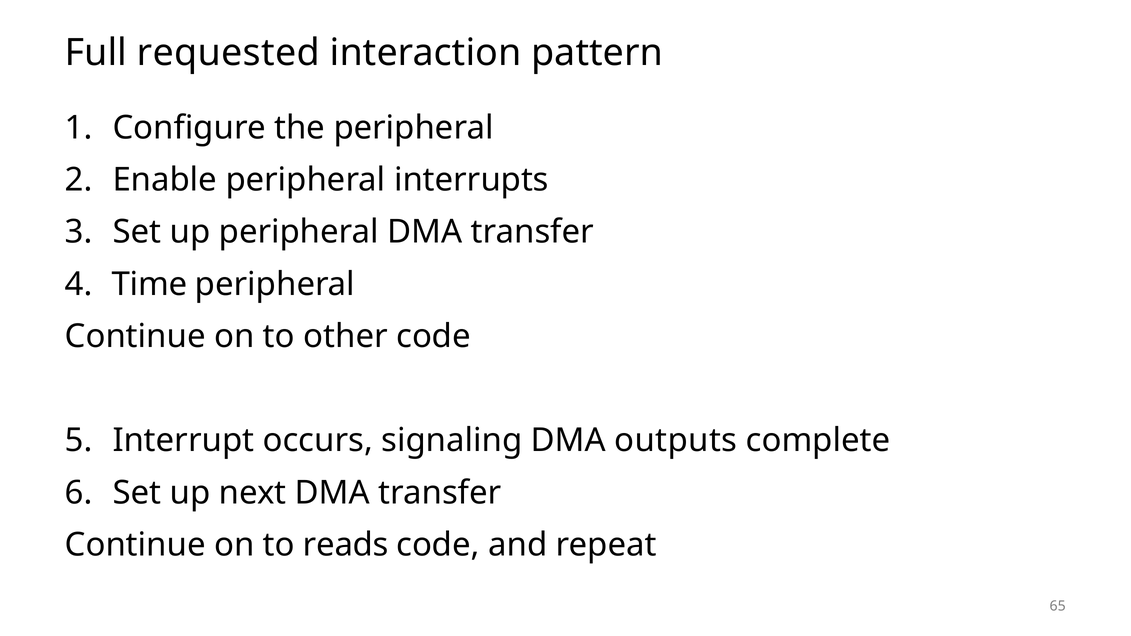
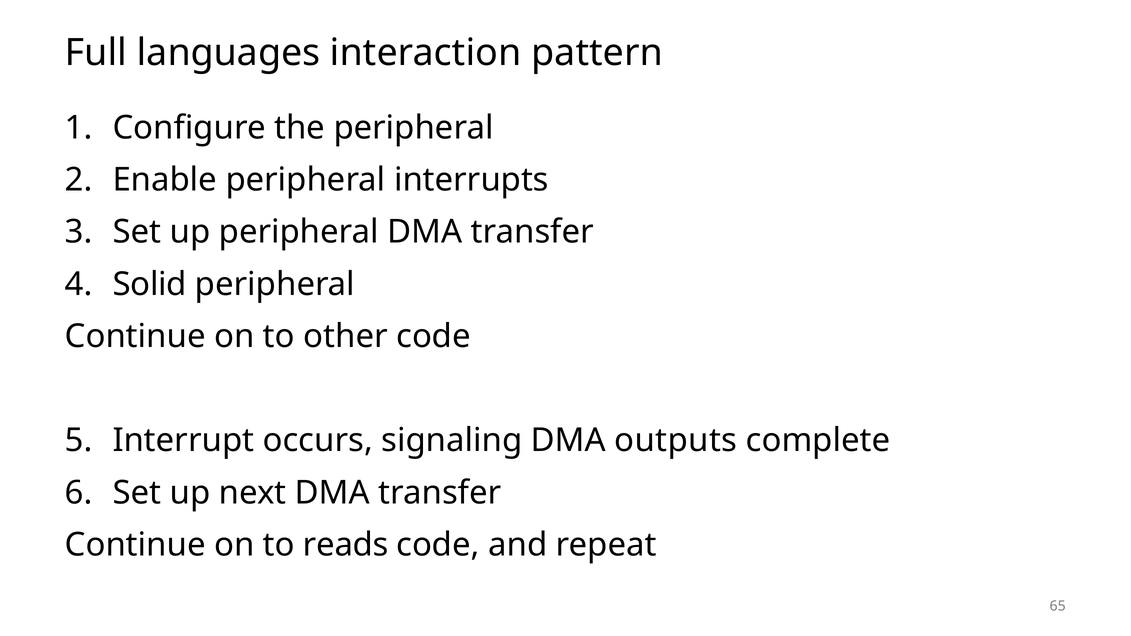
requested: requested -> languages
Time: Time -> Solid
